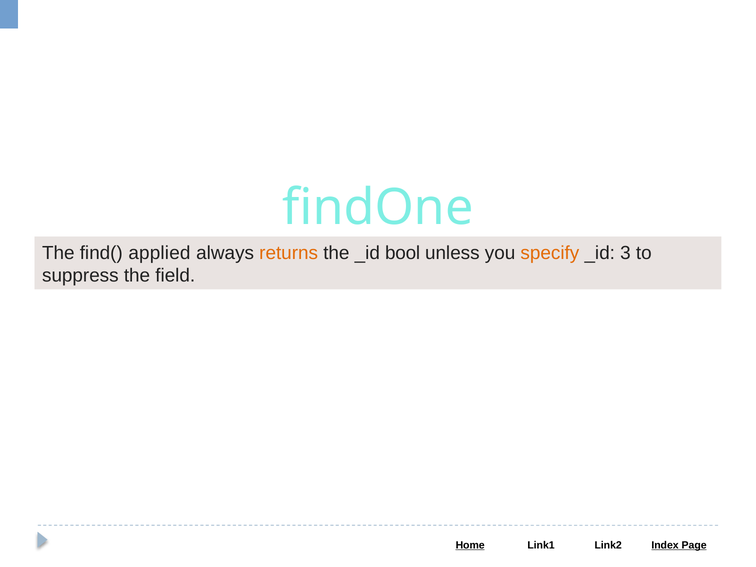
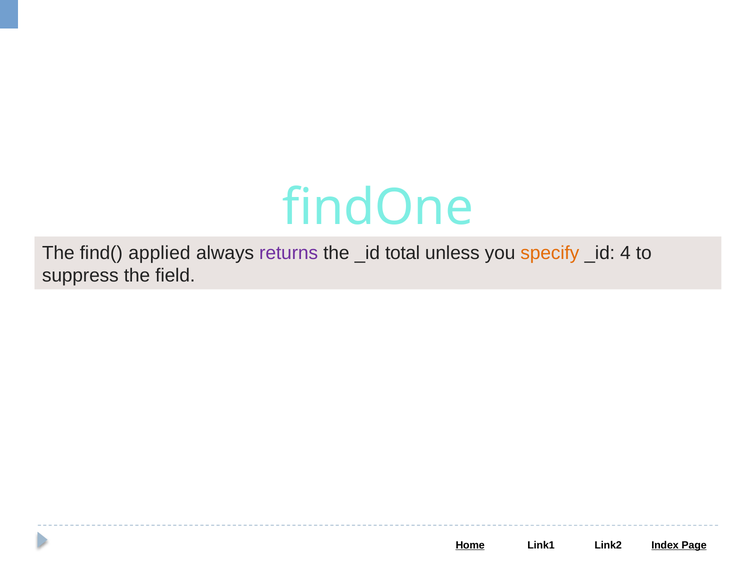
returns colour: orange -> purple
bool: bool -> total
3: 3 -> 4
